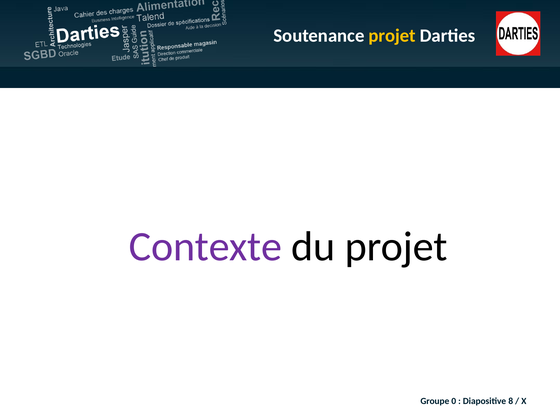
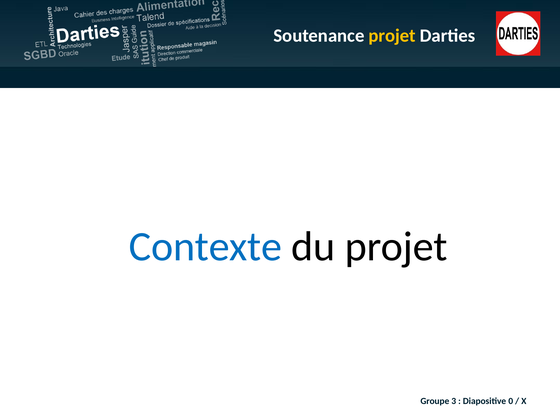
Contexte colour: purple -> blue
0: 0 -> 3
8: 8 -> 0
